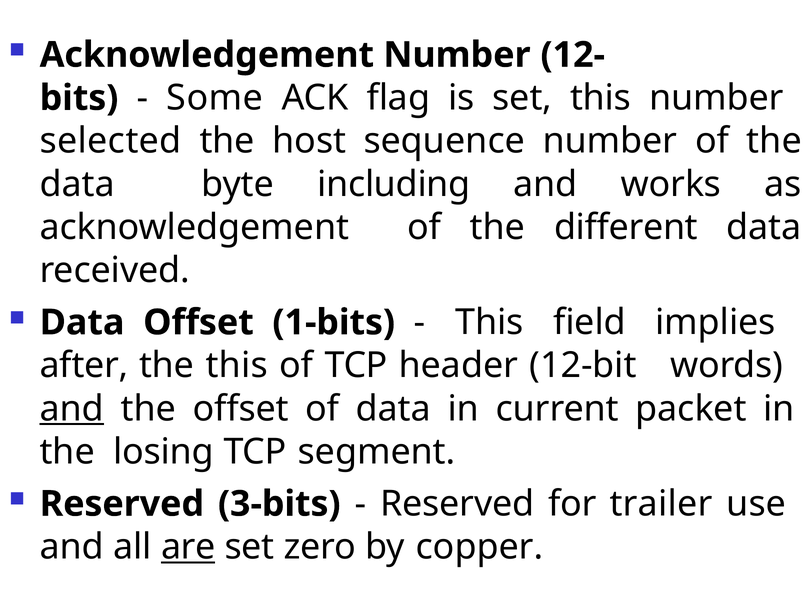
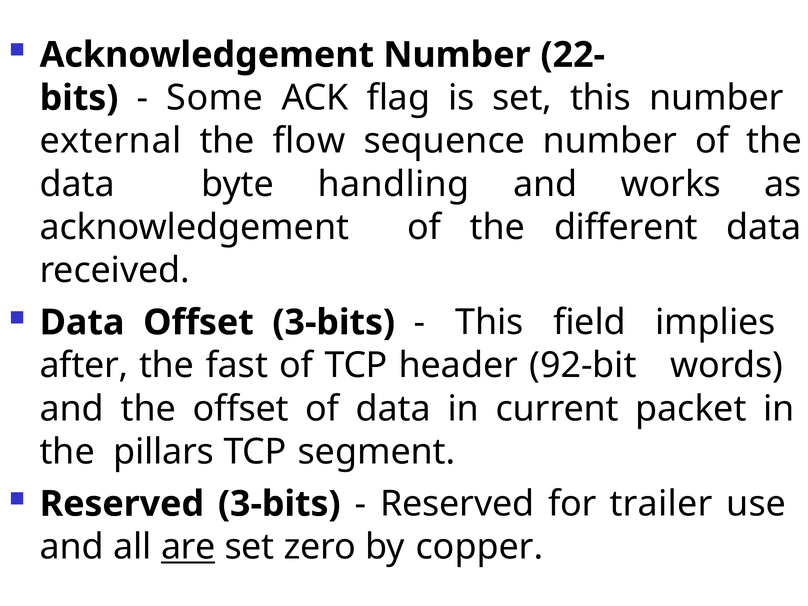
12-: 12- -> 22-
selected: selected -> external
host: host -> flow
including: including -> handling
Offset 1-bits: 1-bits -> 3-bits
the this: this -> fast
12-bit: 12-bit -> 92-bit
and at (72, 409) underline: present -> none
losing: losing -> pillars
